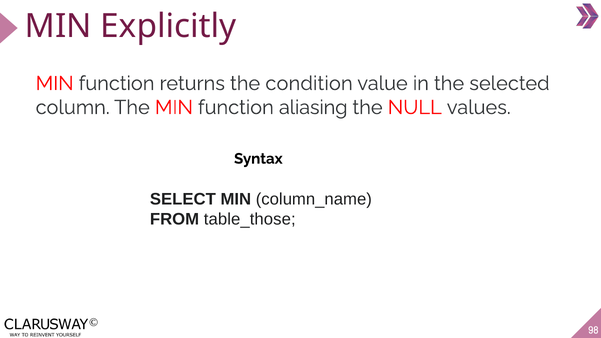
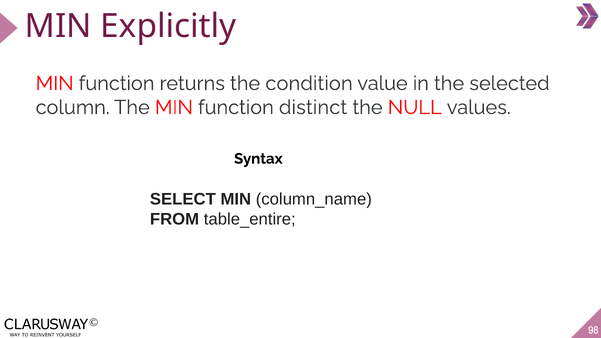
aliasing: aliasing -> distinct
table_those: table_those -> table_entire
